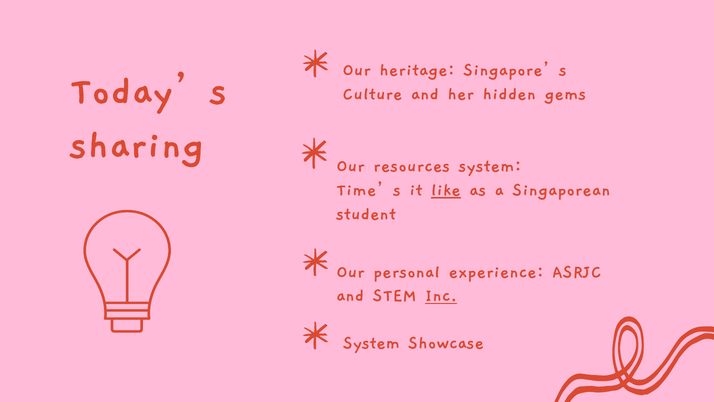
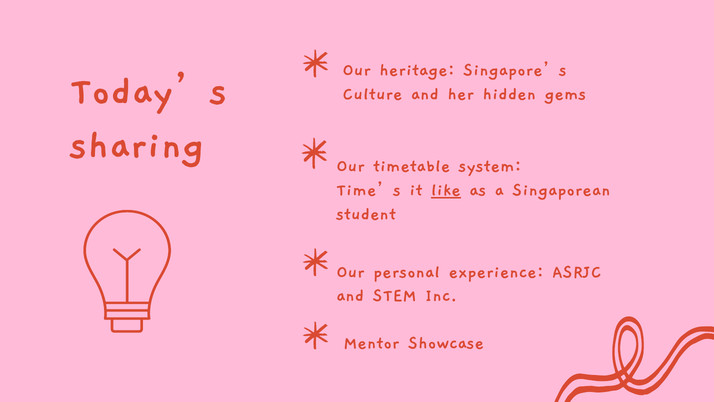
resources: resources -> timetable
Inc underline: present -> none
System at (372, 342): System -> Mentor
